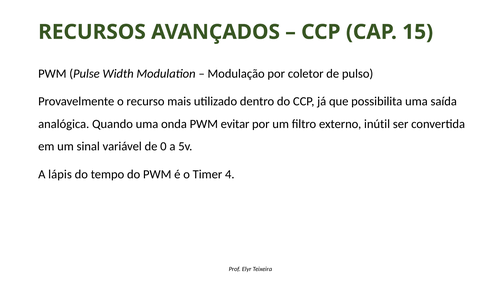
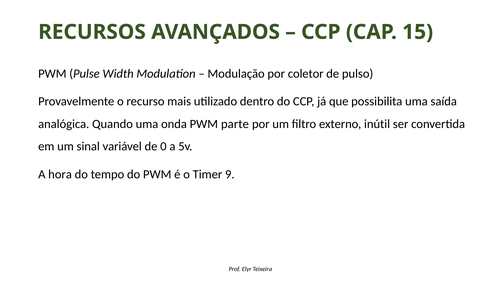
evitar: evitar -> parte
lápis: lápis -> hora
4: 4 -> 9
